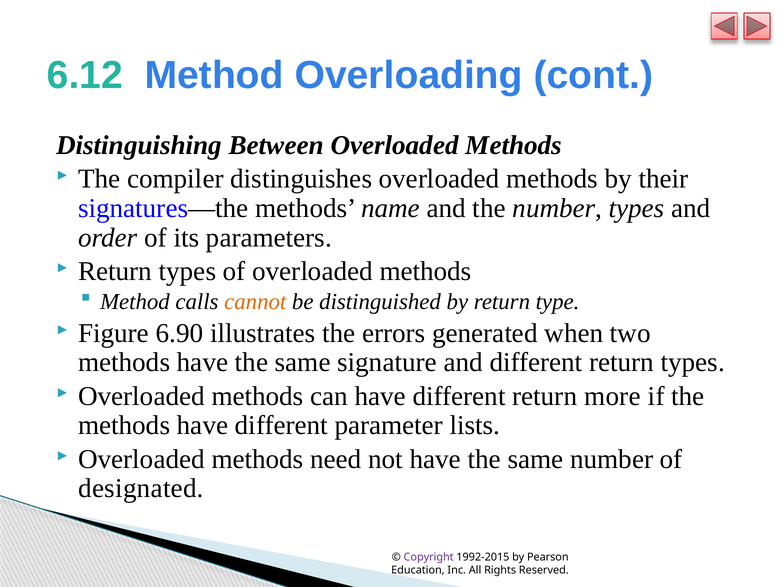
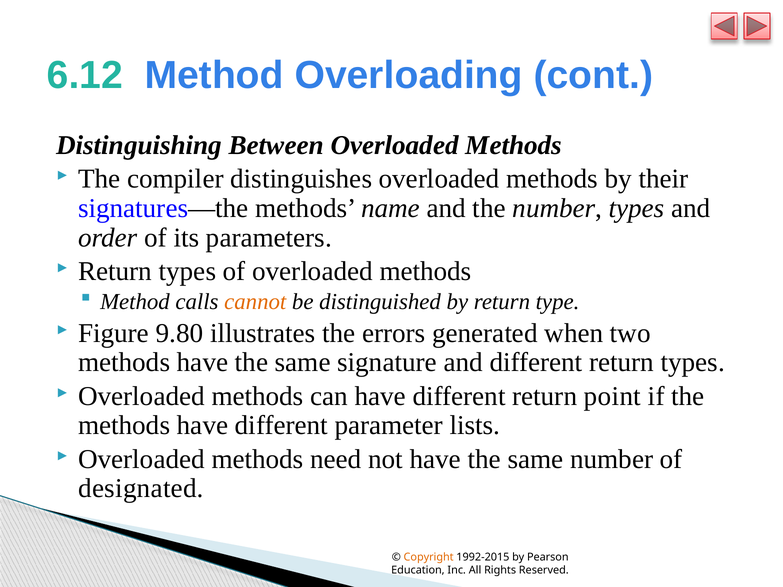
6.90: 6.90 -> 9.80
more: more -> point
Copyright colour: purple -> orange
